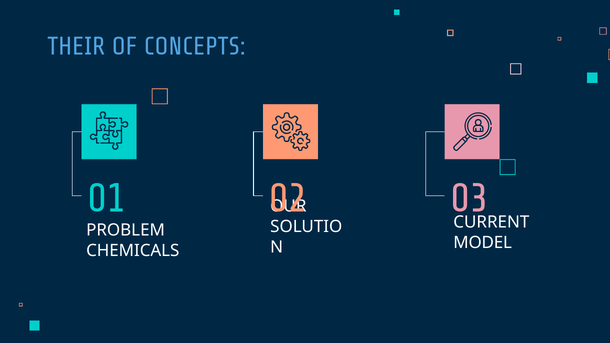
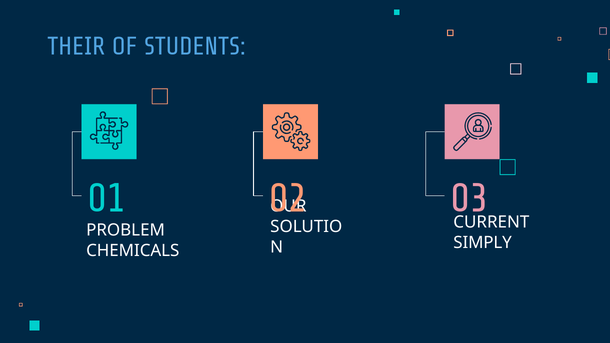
CONCEPTS: CONCEPTS -> STUDENTS
MODEL: MODEL -> SIMPLY
